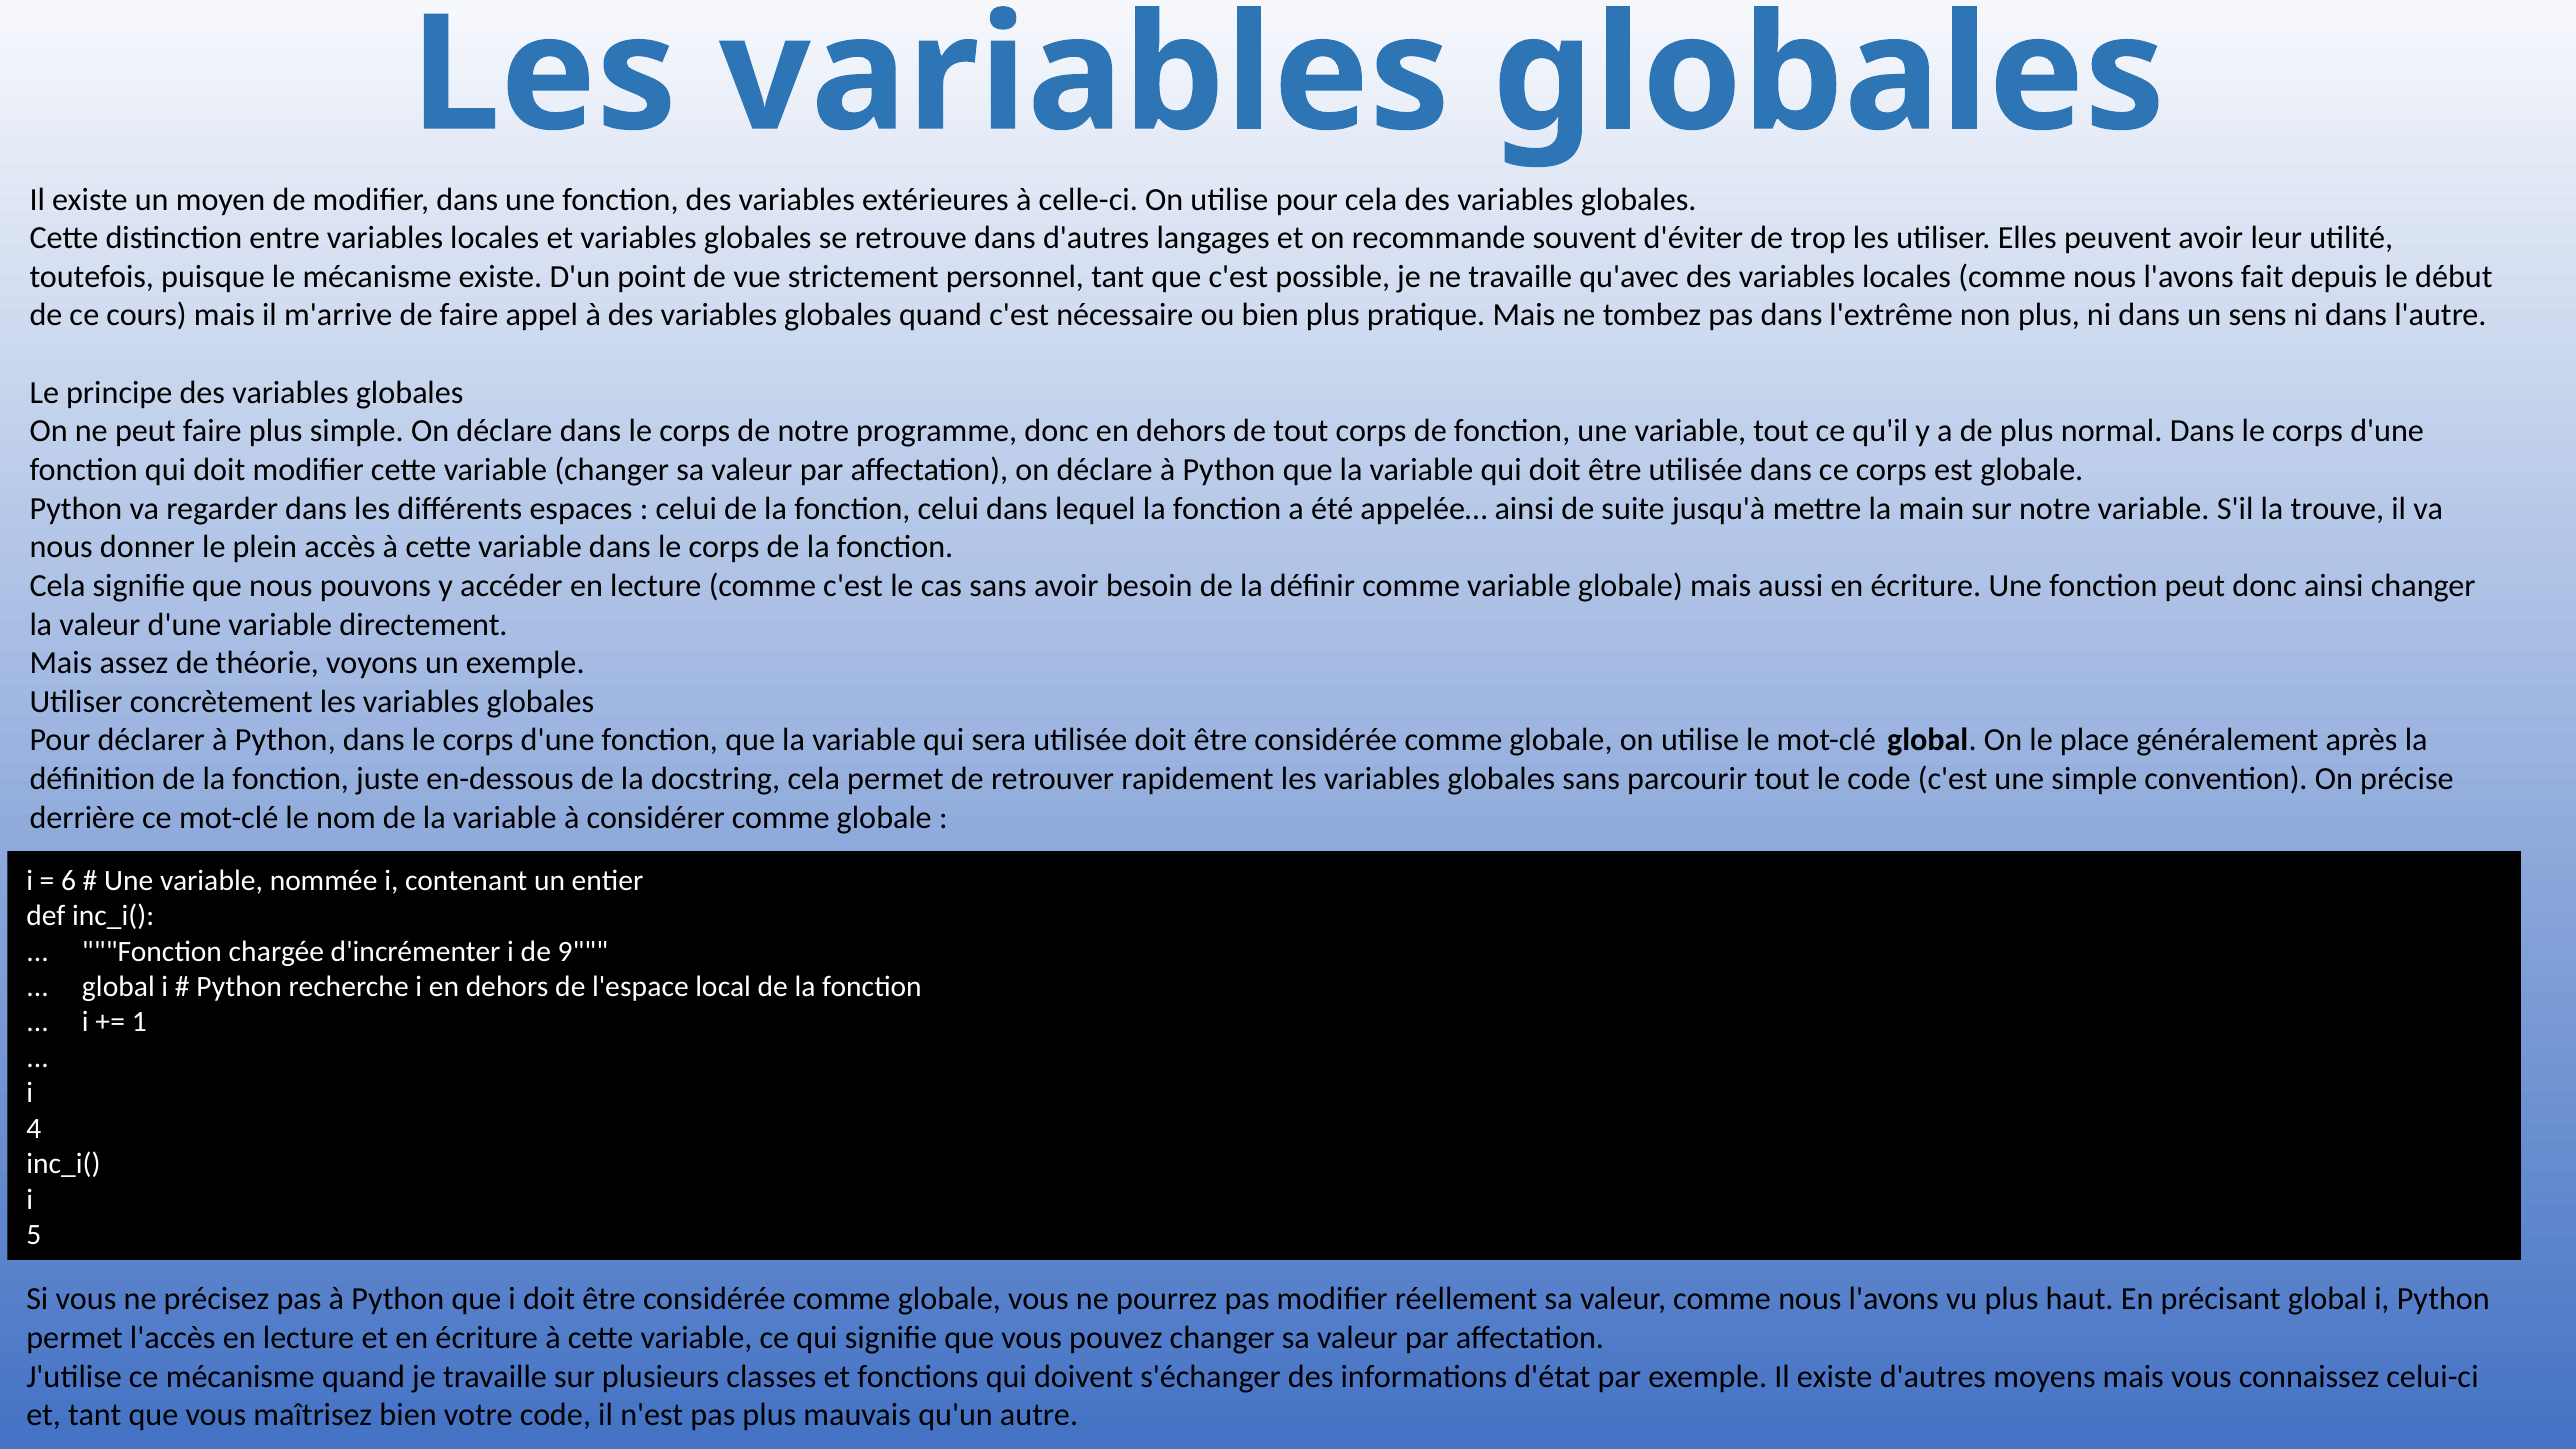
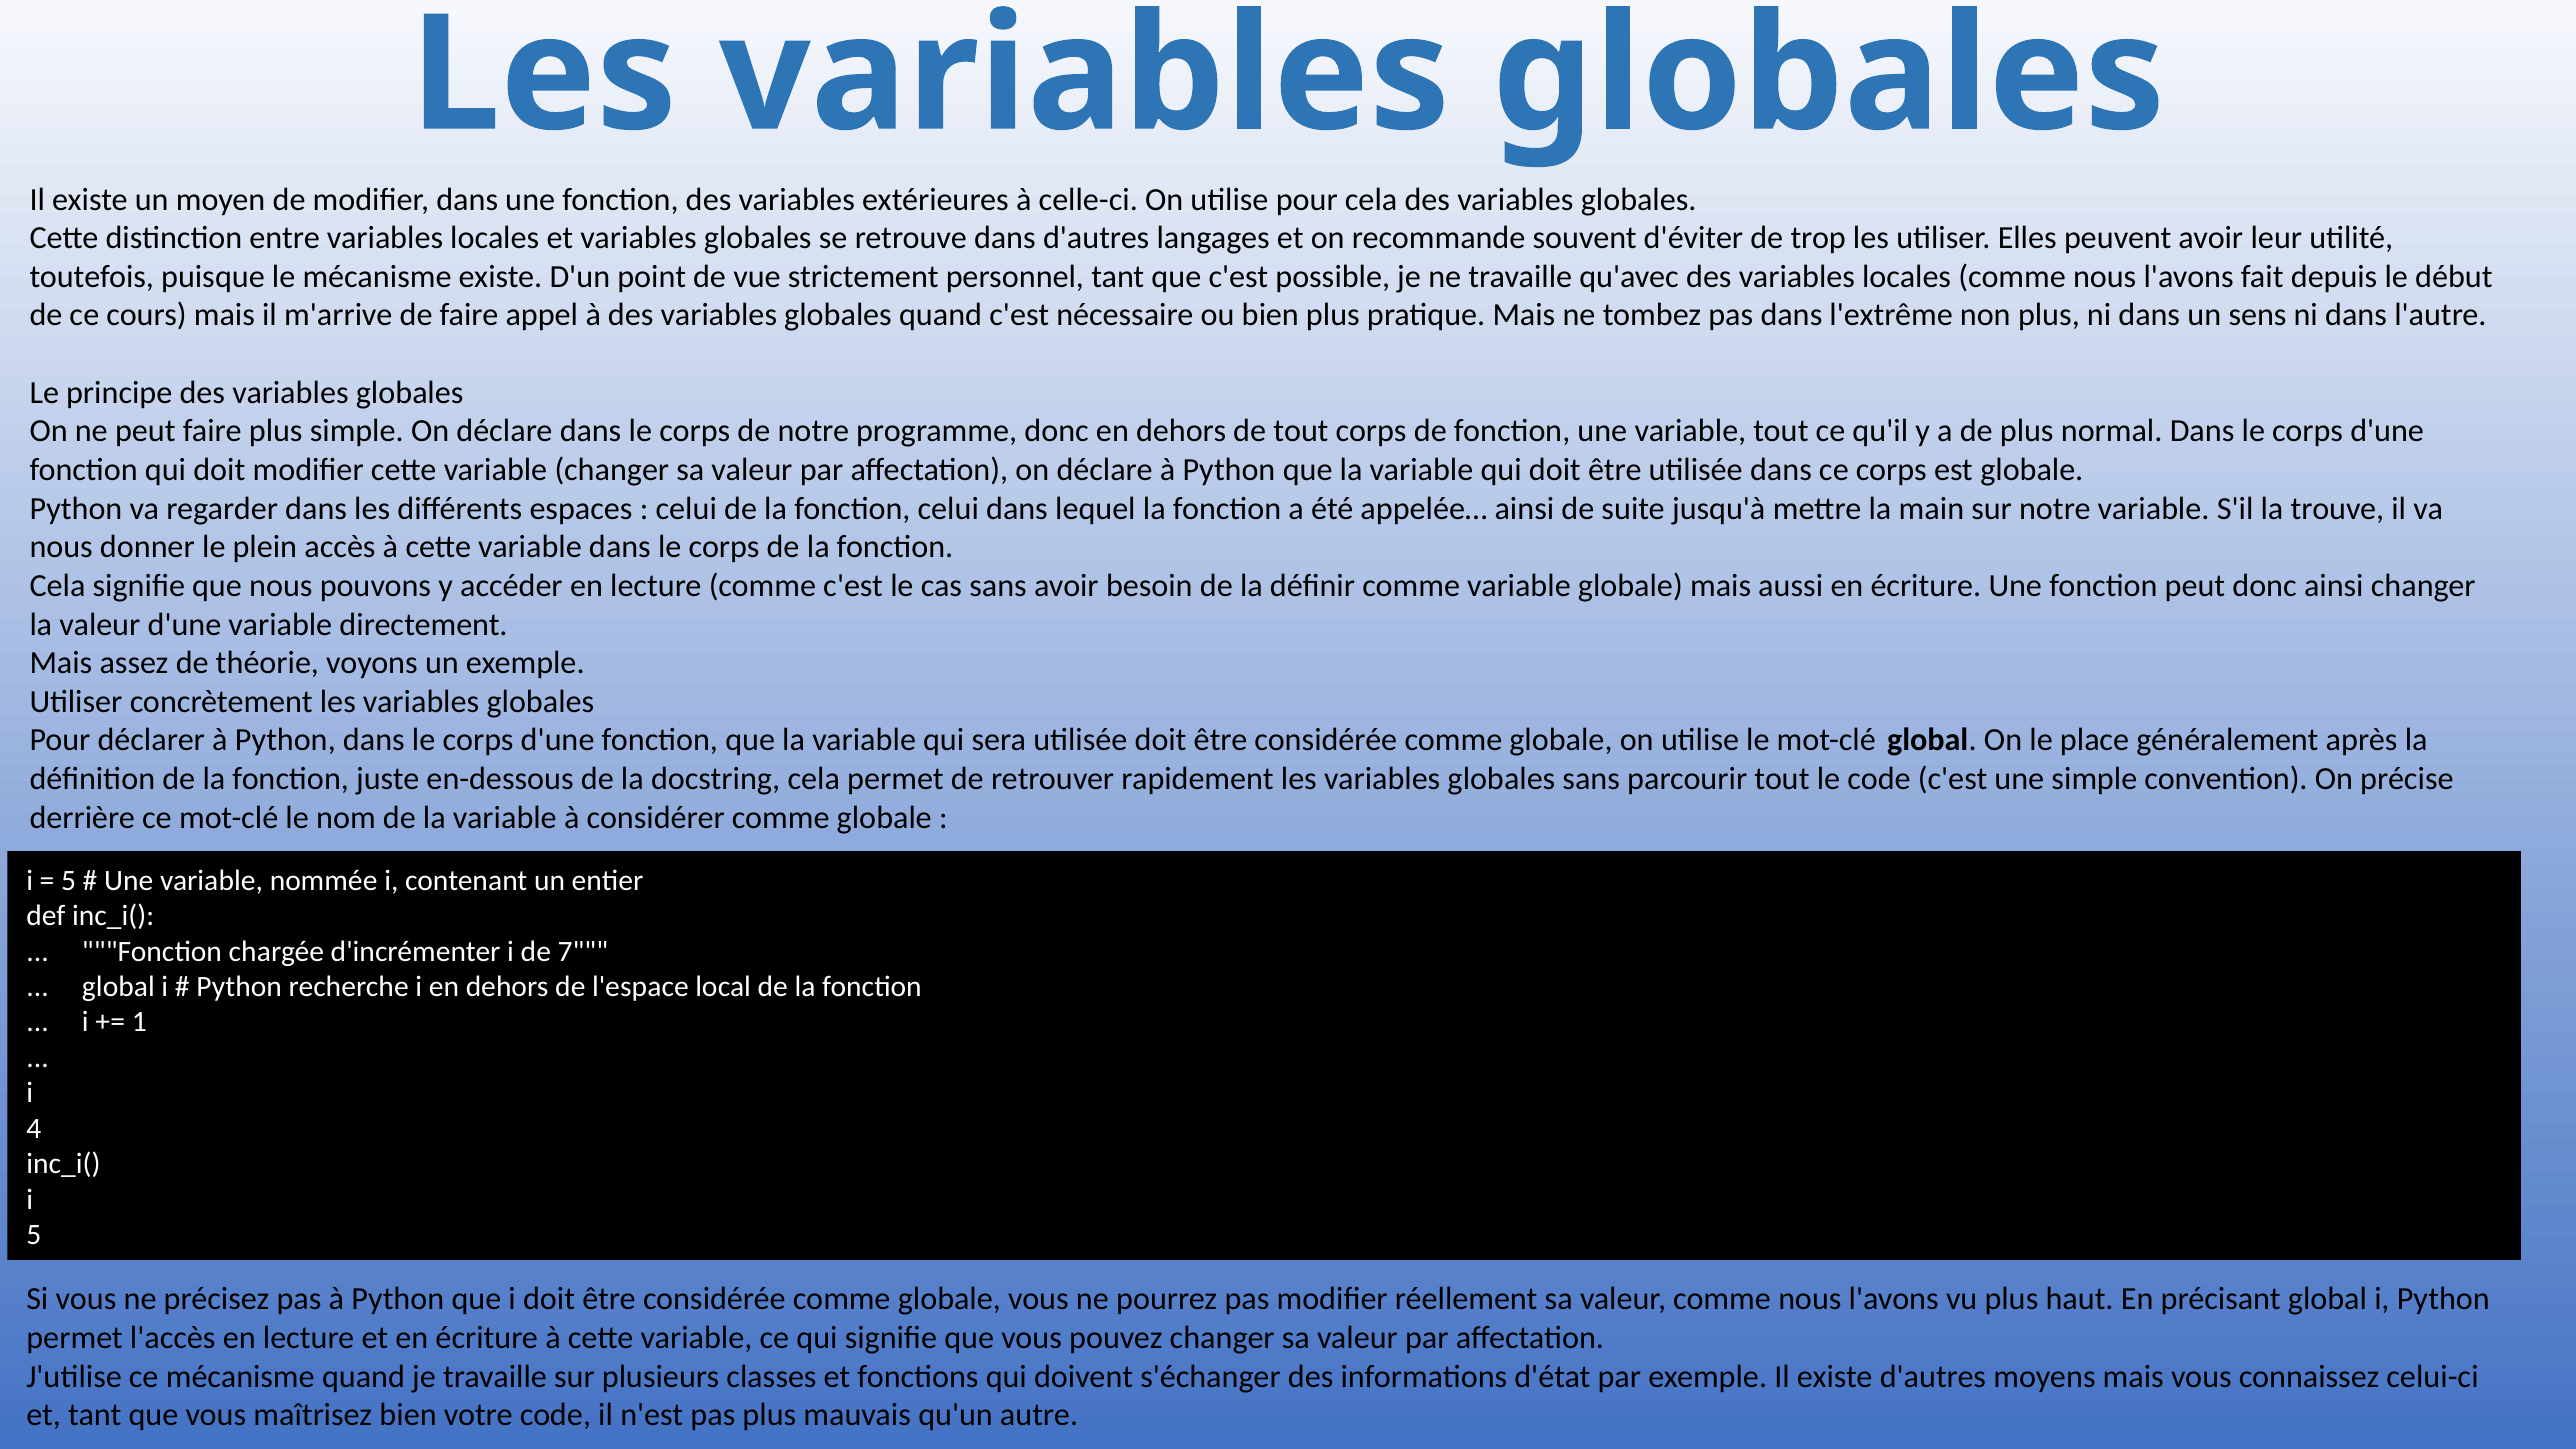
6 at (69, 880): 6 -> 5
9: 9 -> 7
